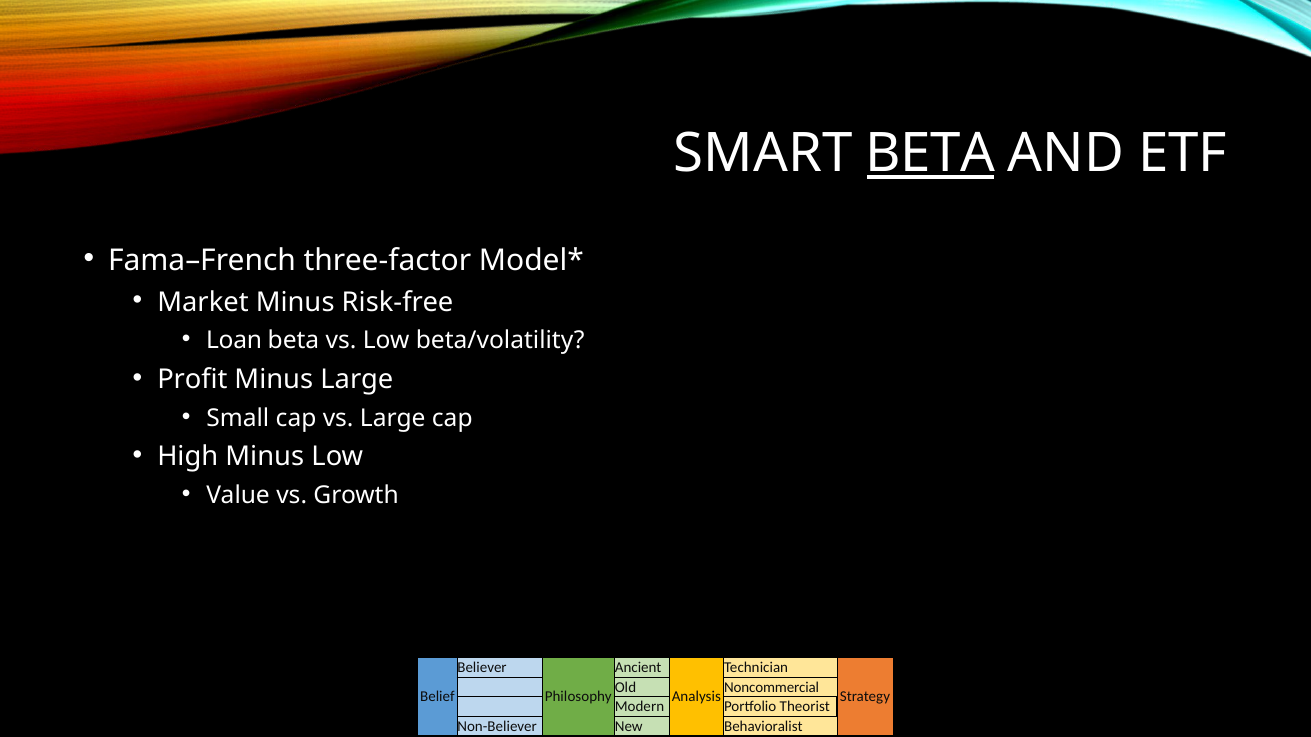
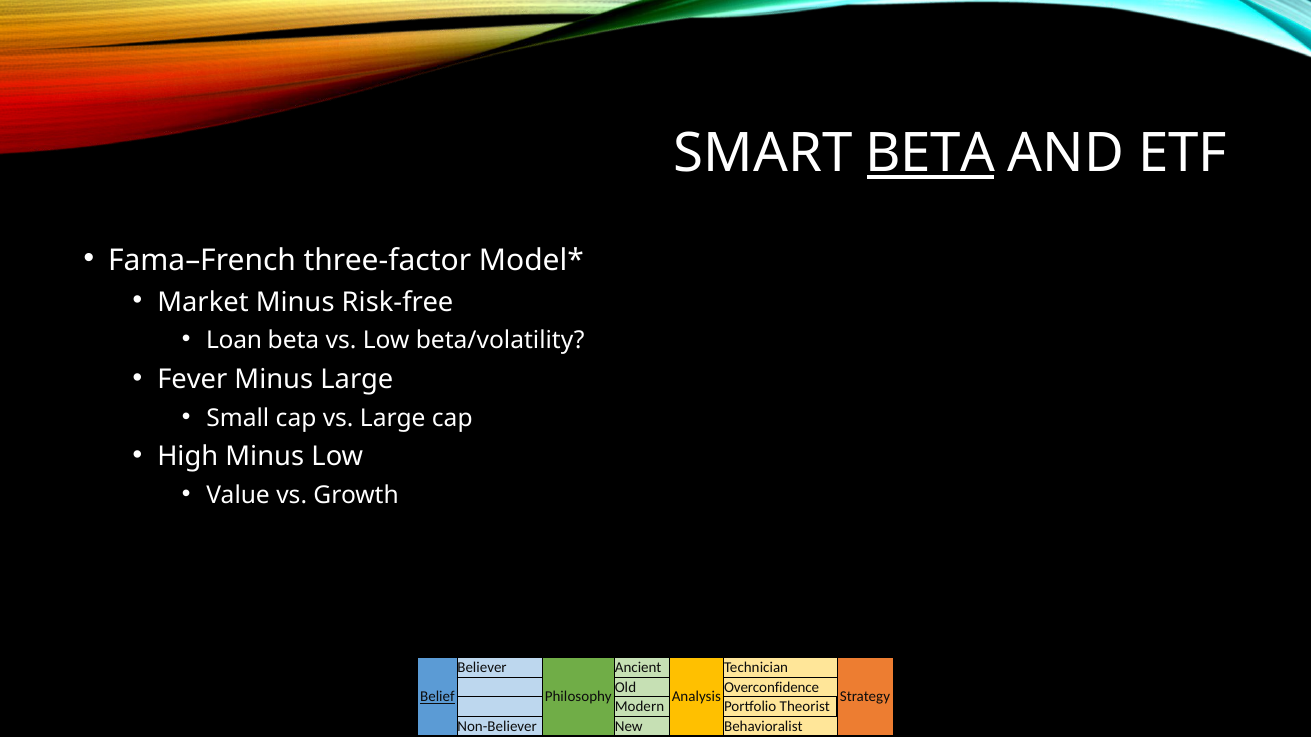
Profit: Profit -> Fever
Noncommercial: Noncommercial -> Overconfidence
Belief underline: none -> present
